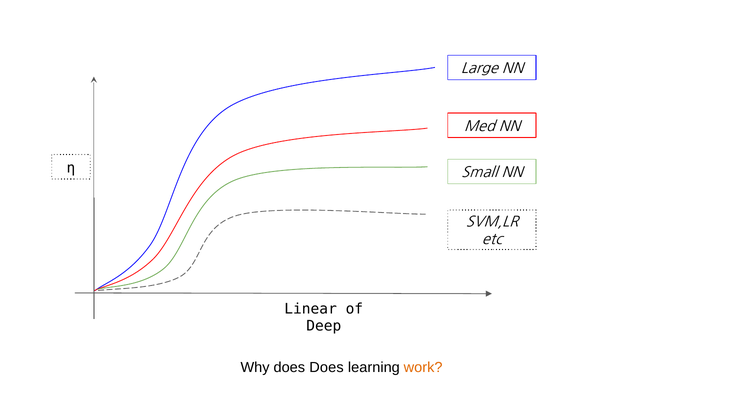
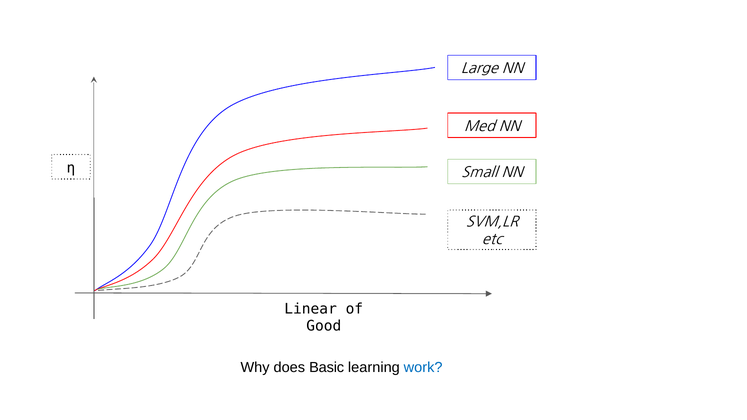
Deep: Deep -> Good
does Does: Does -> Basic
work colour: orange -> blue
